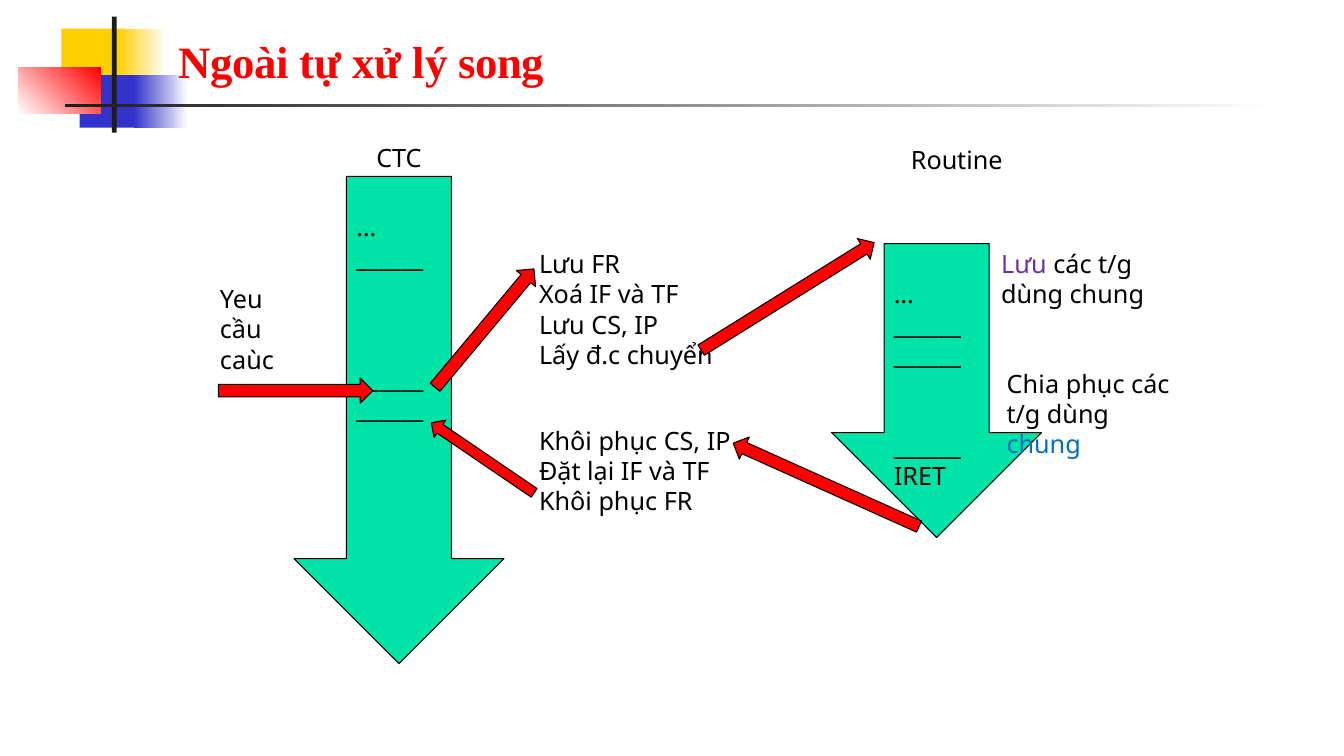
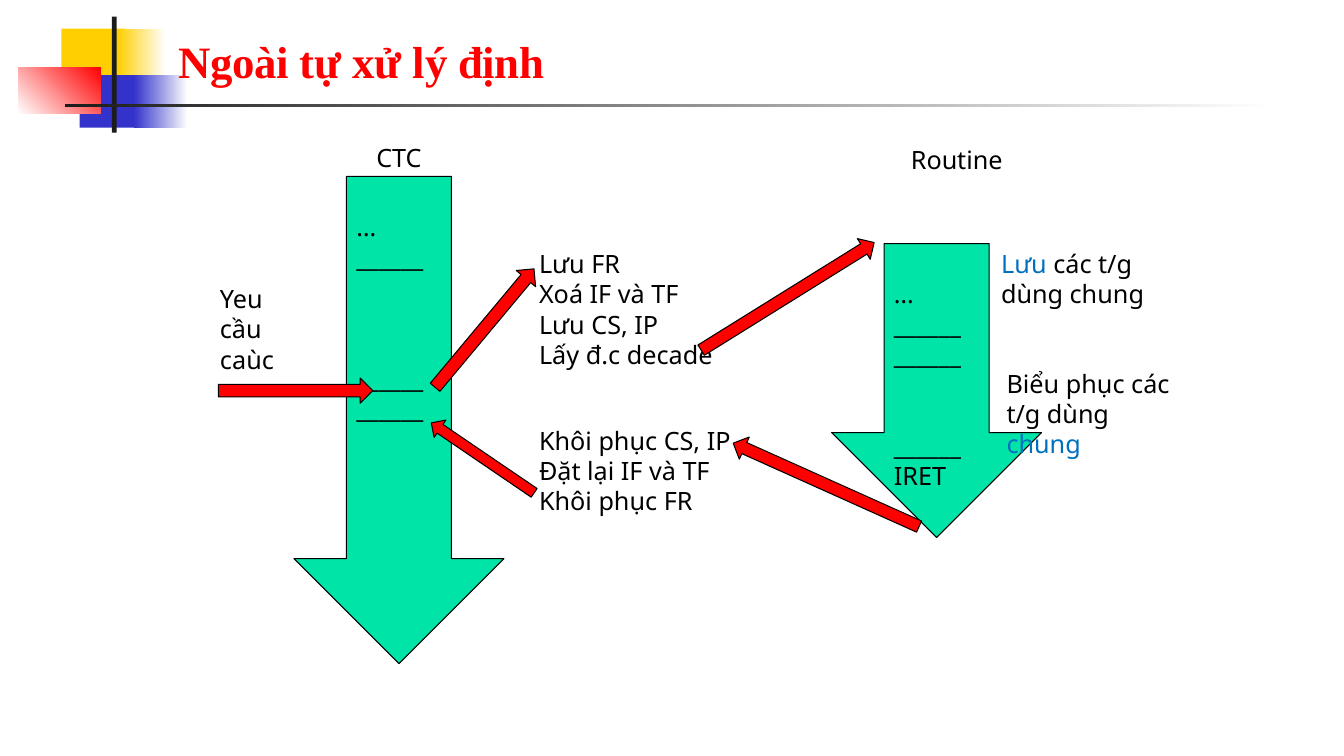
song: song -> định
Lưu at (1024, 265) colour: purple -> blue
chuyển: chuyển -> decade
Chia: Chia -> Biểu
